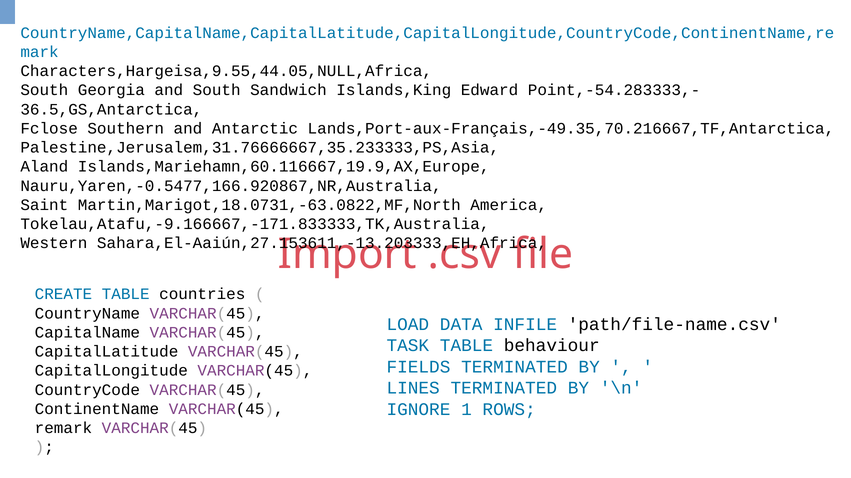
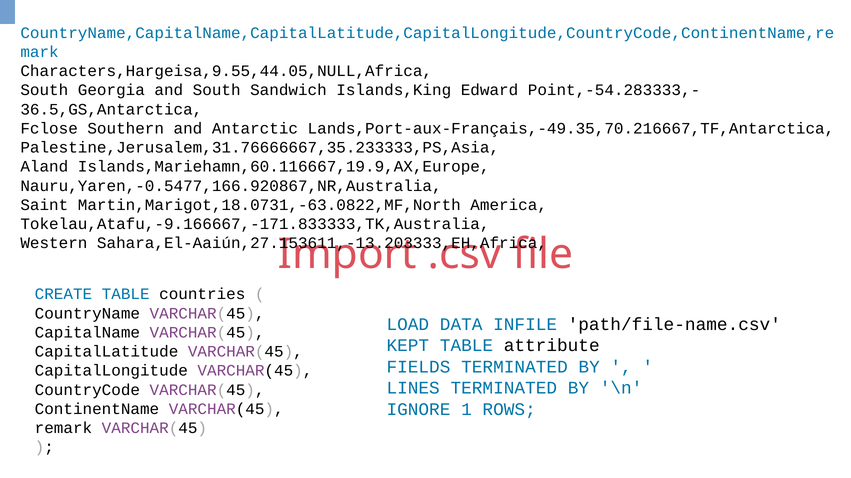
TASK: TASK -> KEPT
behaviour: behaviour -> attribute
